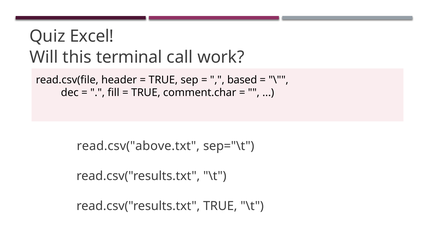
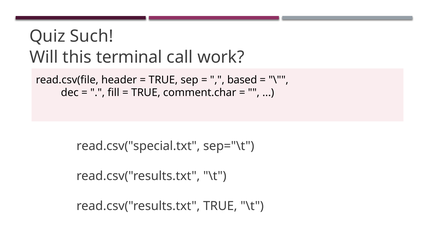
Excel: Excel -> Such
read.csv("above.txt: read.csv("above.txt -> read.csv("special.txt
